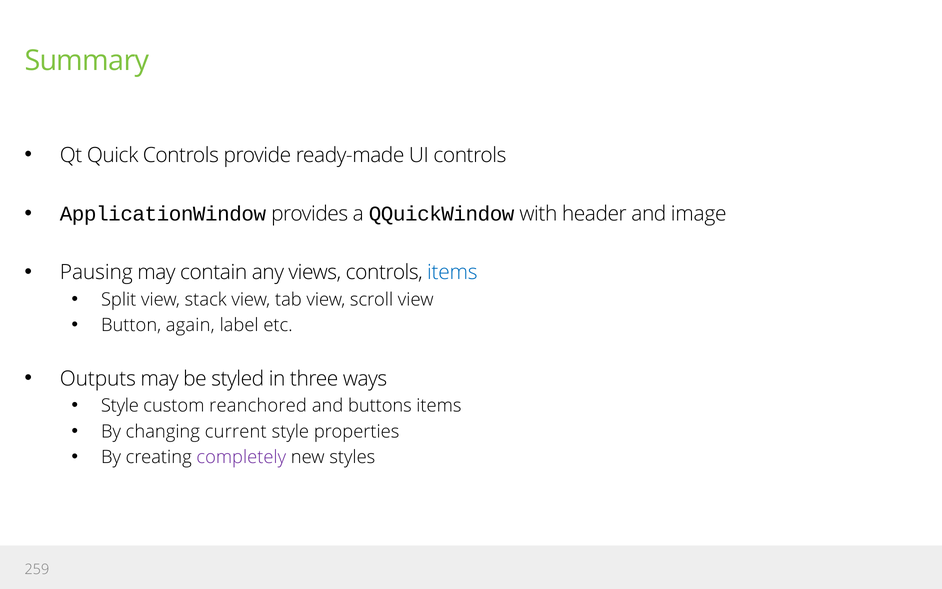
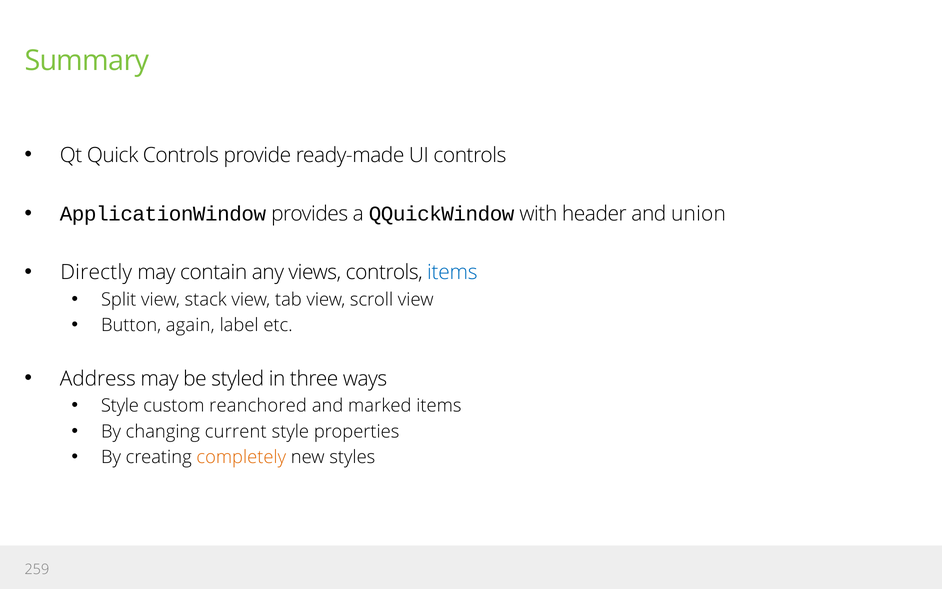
image: image -> union
Pausing: Pausing -> Directly
Outputs: Outputs -> Address
buttons: buttons -> marked
completely colour: purple -> orange
